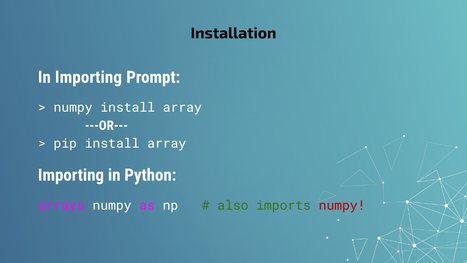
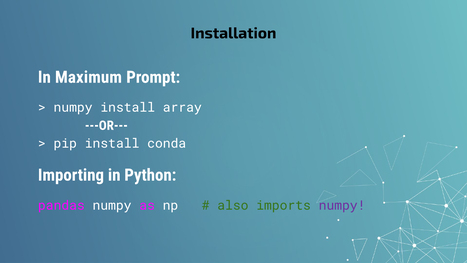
In Importing: Importing -> Maximum
pip install array: array -> conda
arrays: arrays -> pandas
numpy at (342, 205) colour: red -> purple
